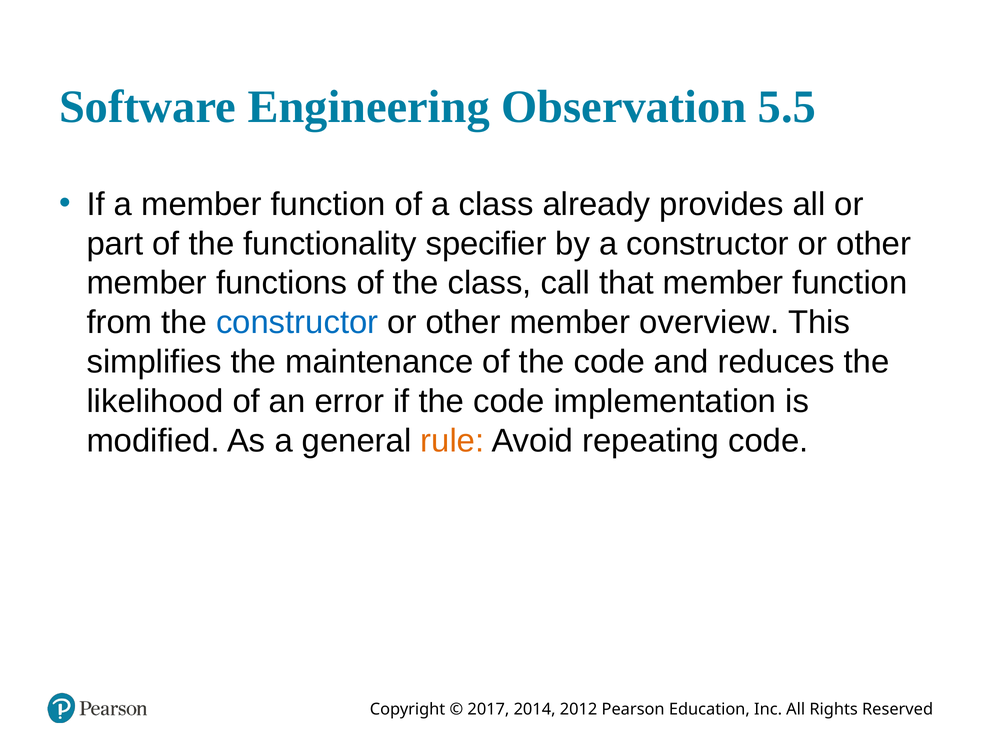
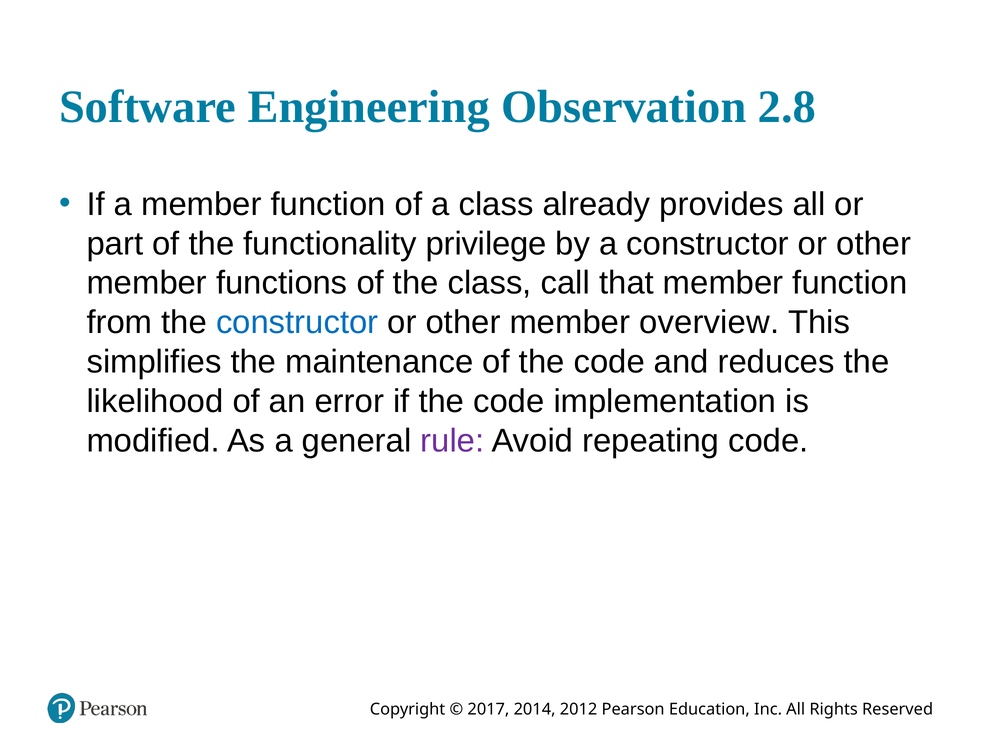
5.5: 5.5 -> 2.8
specifier: specifier -> privilege
rule colour: orange -> purple
